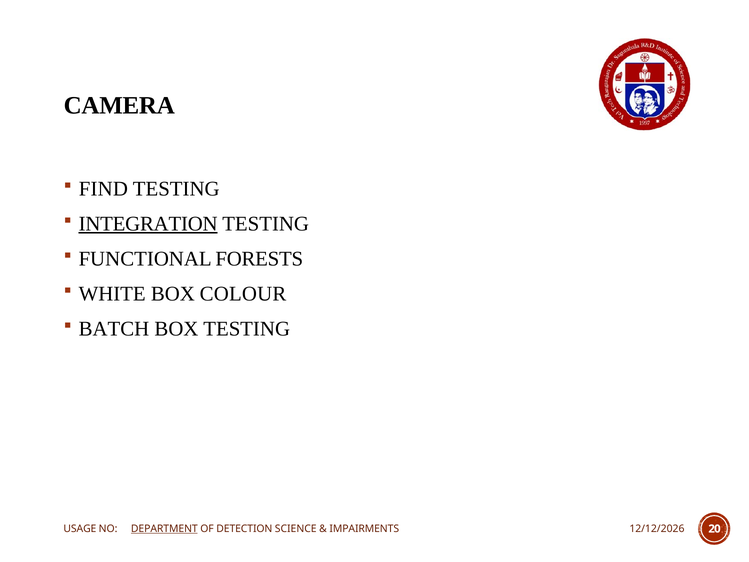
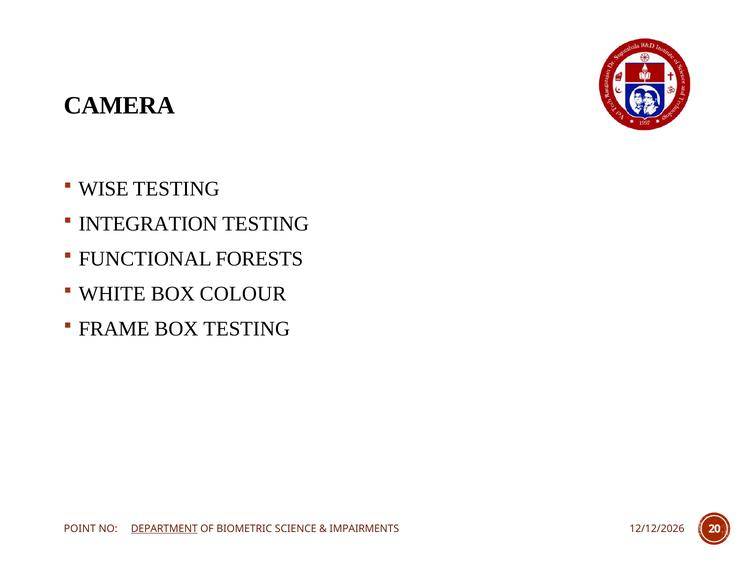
FIND: FIND -> WISE
INTEGRATION underline: present -> none
BATCH: BATCH -> FRAME
USAGE: USAGE -> POINT
DETECTION: DETECTION -> BIOMETRIC
